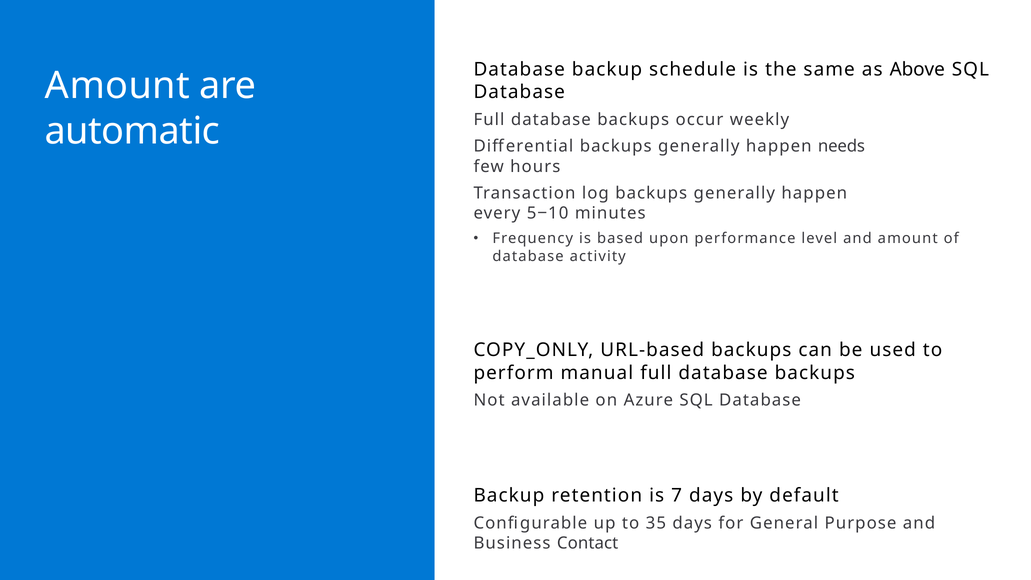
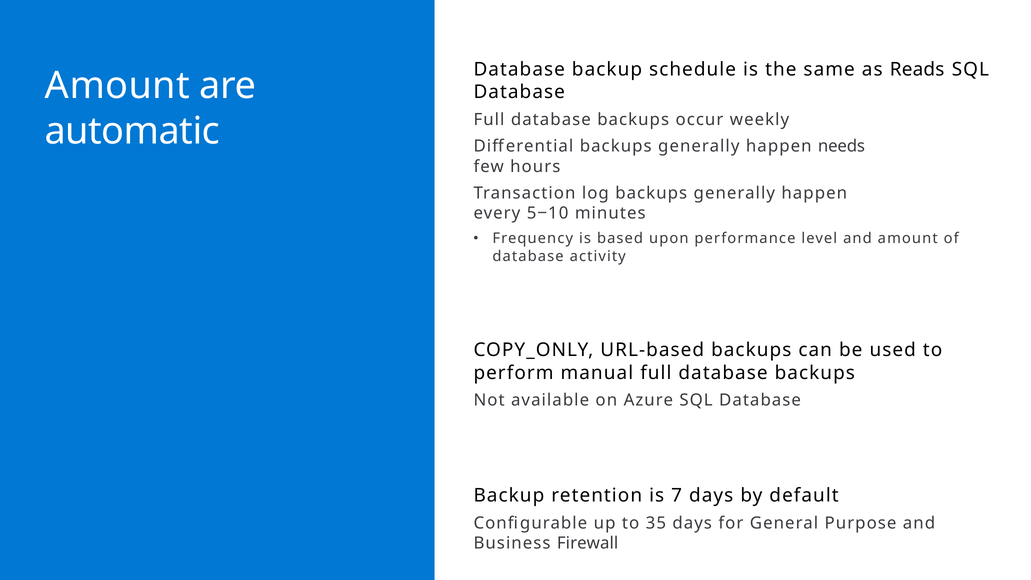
Above: Above -> Reads
Contact: Contact -> Firewall
